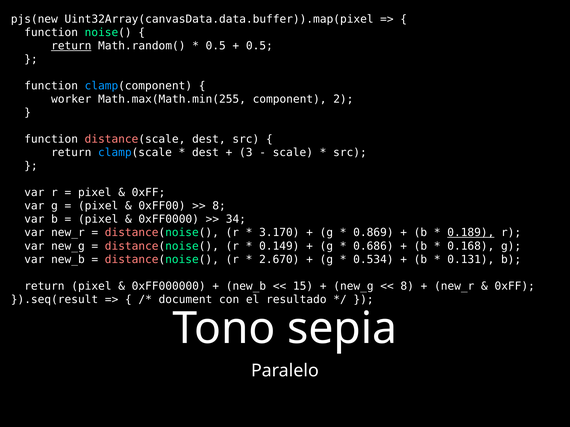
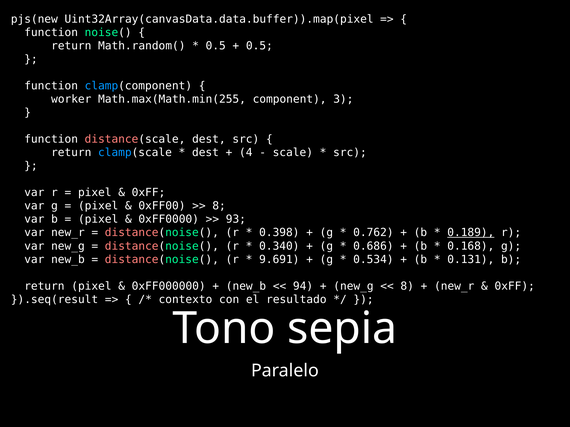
return at (71, 46) underline: present -> none
2: 2 -> 3
3: 3 -> 4
34: 34 -> 93
3.170: 3.170 -> 0.398
0.869: 0.869 -> 0.762
0.149: 0.149 -> 0.340
2.670: 2.670 -> 9.691
15: 15 -> 94
document: document -> contexto
